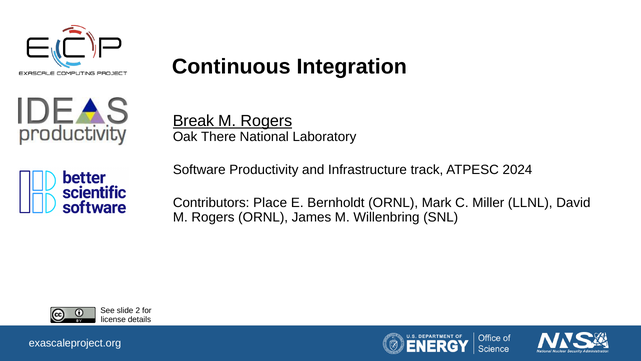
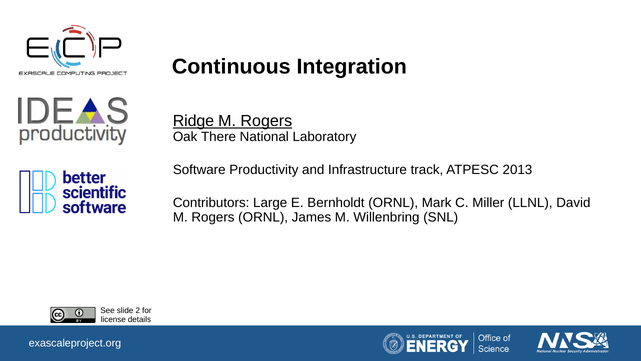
Break: Break -> Ridge
2024: 2024 -> 2013
Place: Place -> Large
